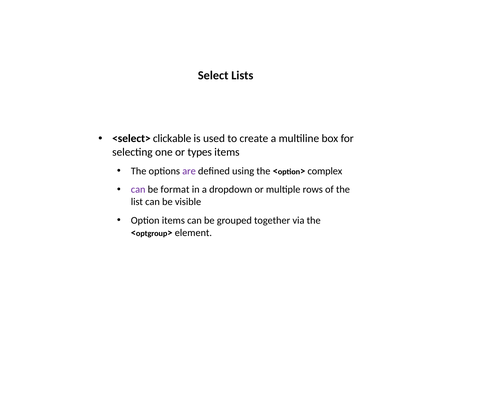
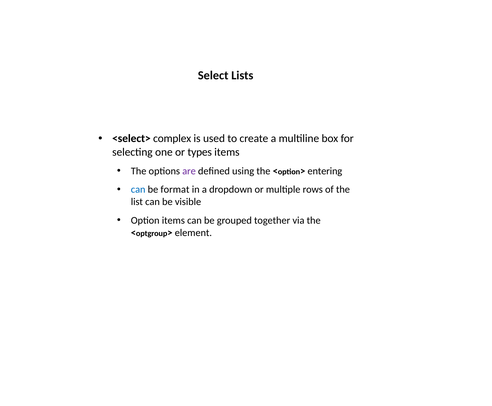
clickable: clickable -> complex
complex: complex -> entering
can at (138, 190) colour: purple -> blue
